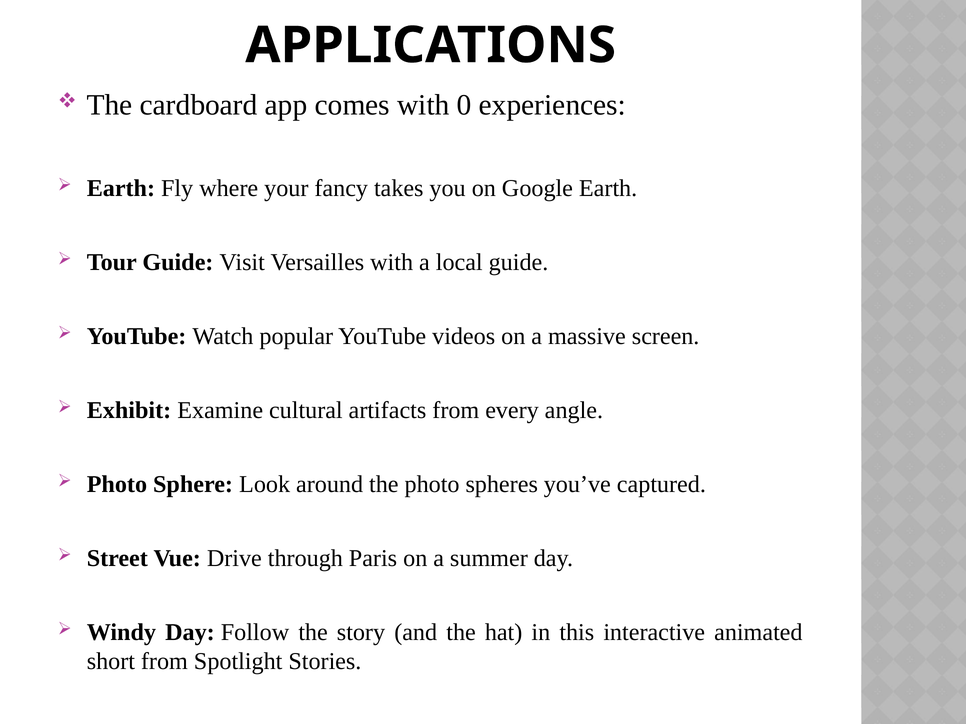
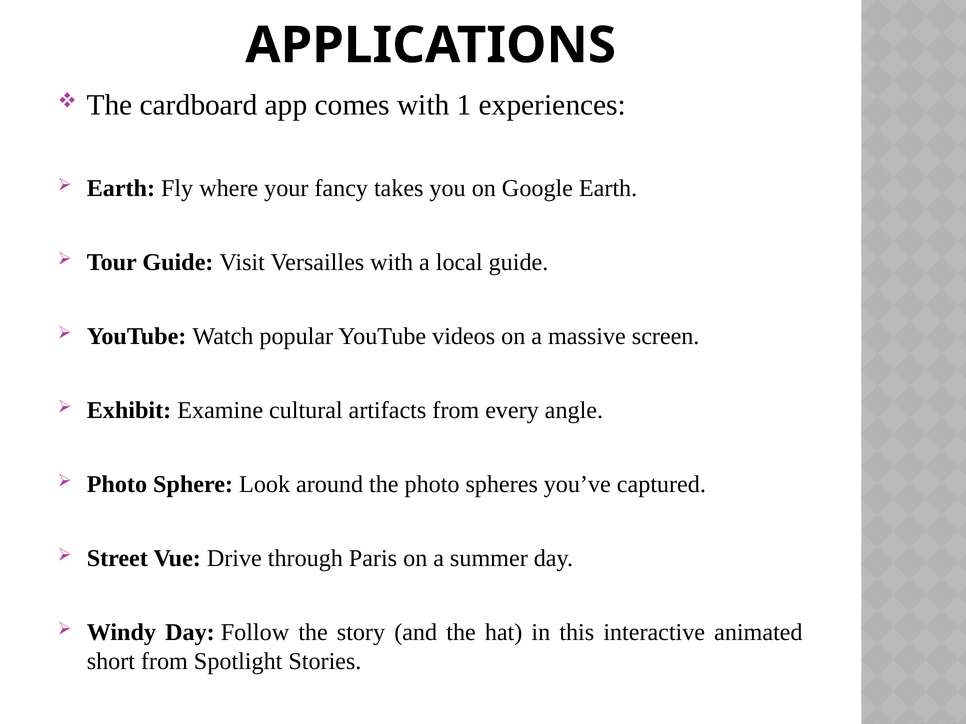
0: 0 -> 1
